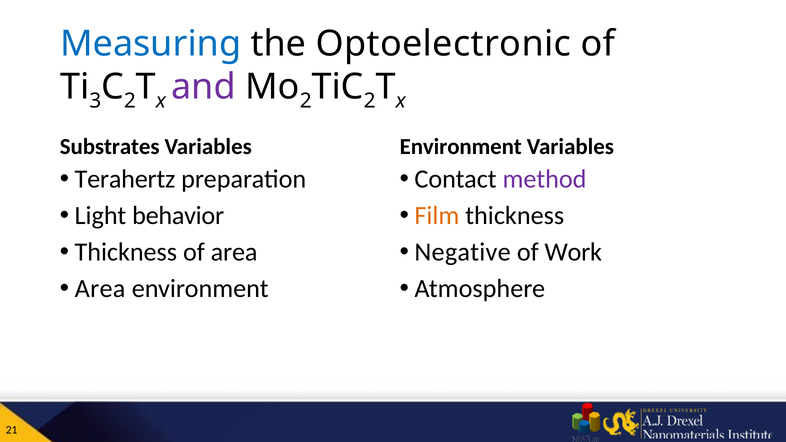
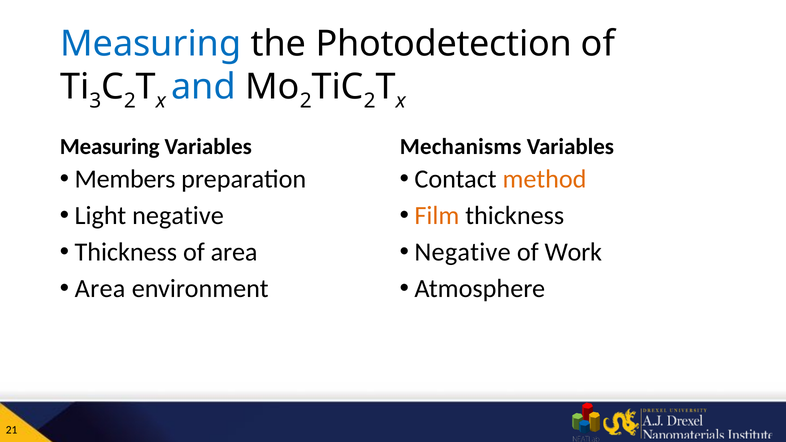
Optoelectronic: Optoelectronic -> Photodetection
and colour: purple -> blue
Substrates at (110, 147): Substrates -> Measuring
Environment at (461, 147): Environment -> Mechanisms
Terahertz: Terahertz -> Members
method colour: purple -> orange
Light behavior: behavior -> negative
